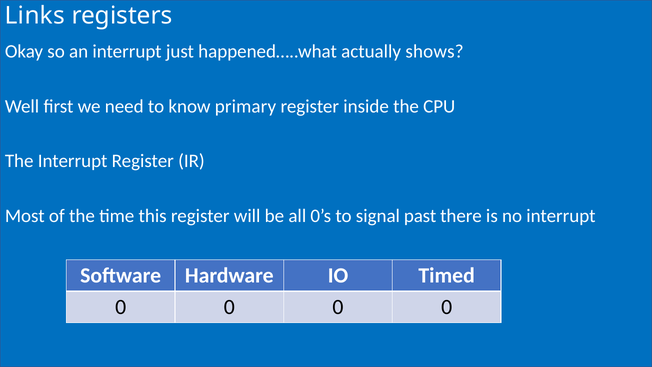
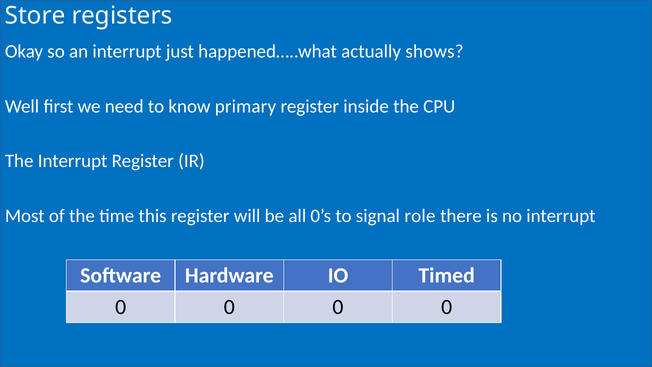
Links: Links -> Store
past: past -> role
